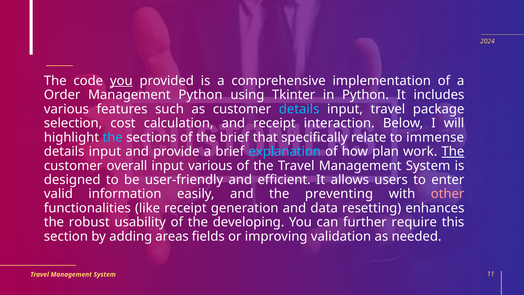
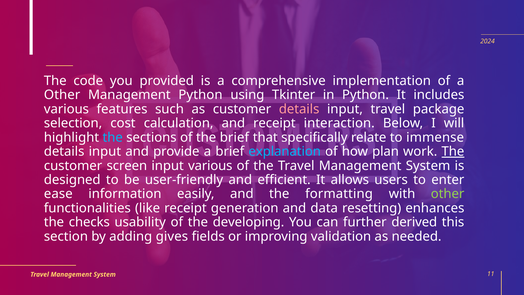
you at (121, 81) underline: present -> none
Order at (62, 95): Order -> Other
details at (299, 109) colour: light blue -> pink
overall: overall -> screen
valid: valid -> ease
preventing: preventing -> formatting
other at (448, 194) colour: pink -> light green
robust: robust -> checks
require: require -> derived
areas: areas -> gives
